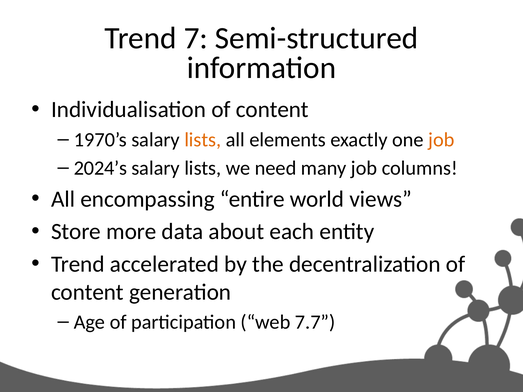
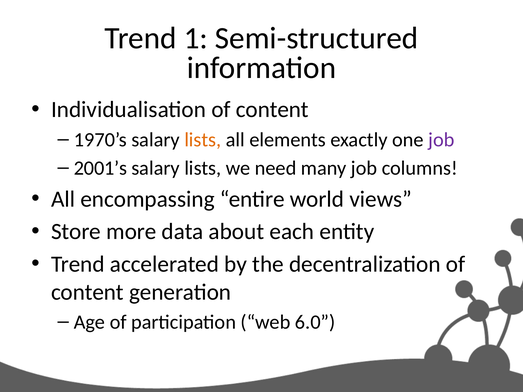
7: 7 -> 1
job at (441, 140) colour: orange -> purple
2024’s: 2024’s -> 2001’s
7.7: 7.7 -> 6.0
